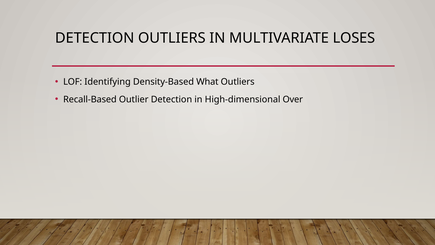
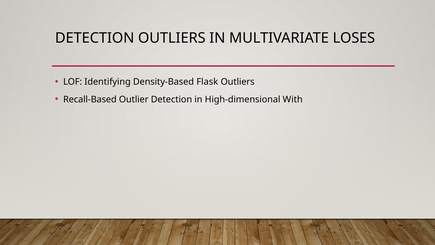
What: What -> Flask
Over: Over -> With
